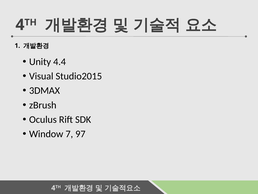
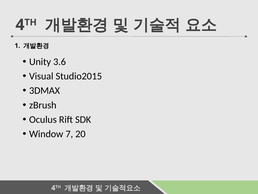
4.4: 4.4 -> 3.6
97: 97 -> 20
